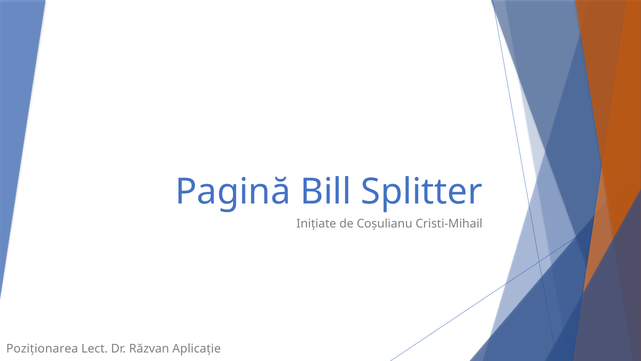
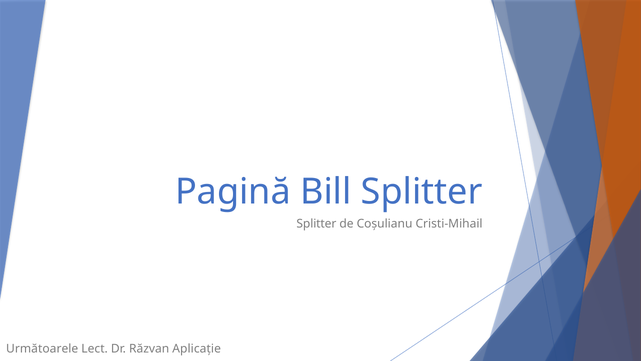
Inițiate at (316, 223): Inițiate -> Splitter
Poziționarea: Poziționarea -> Următoarele
